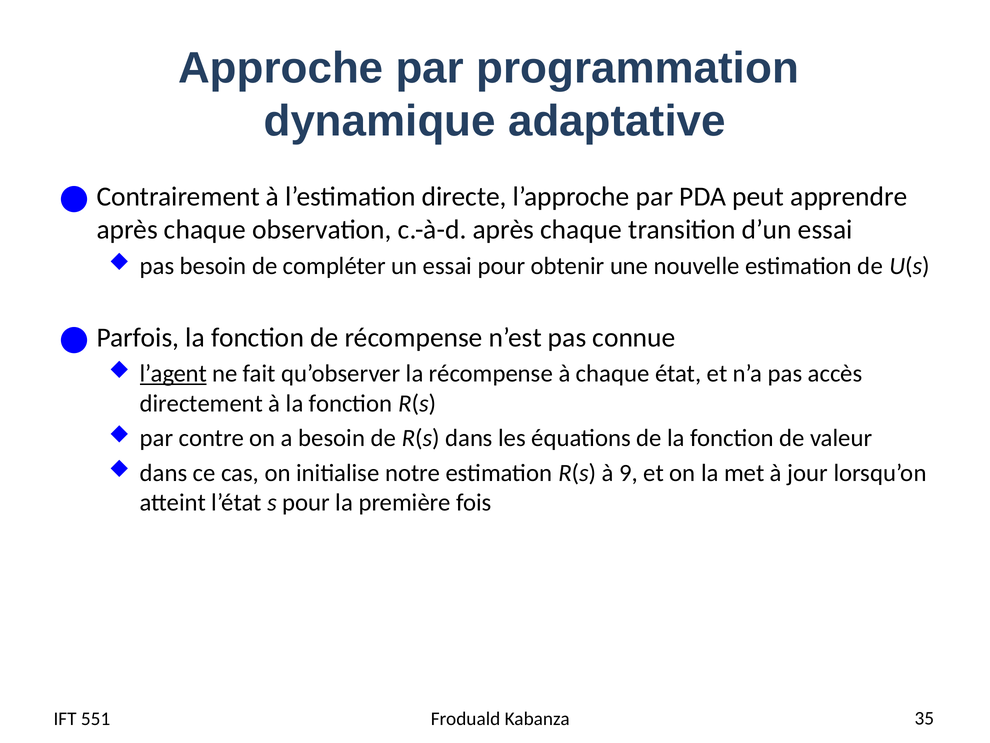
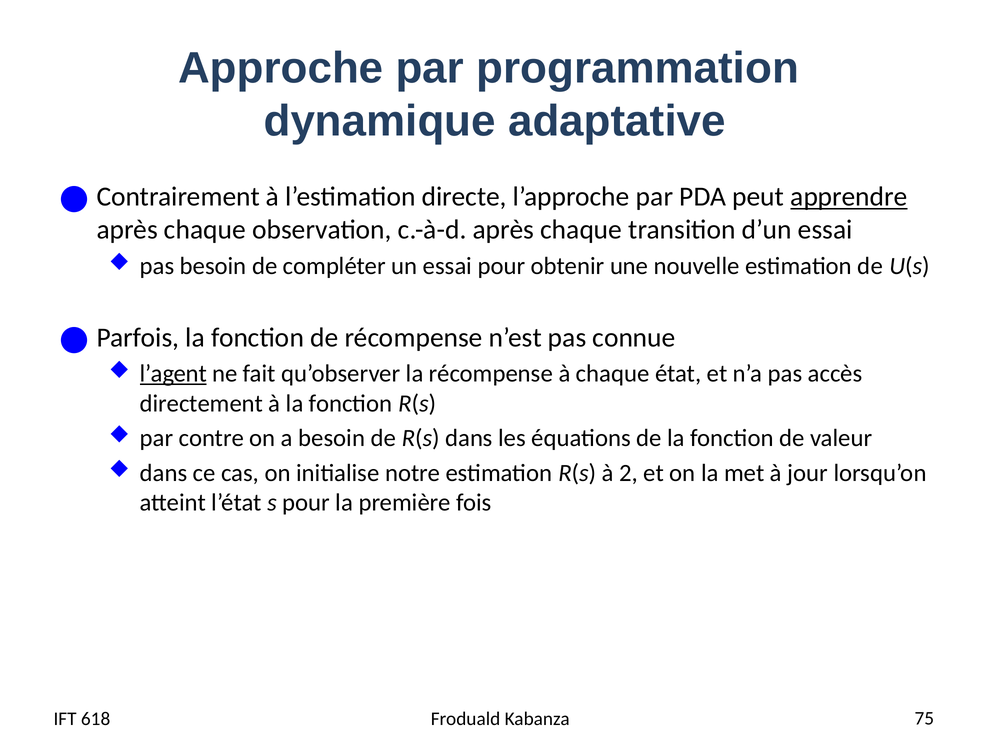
apprendre underline: none -> present
9: 9 -> 2
551: 551 -> 618
35: 35 -> 75
